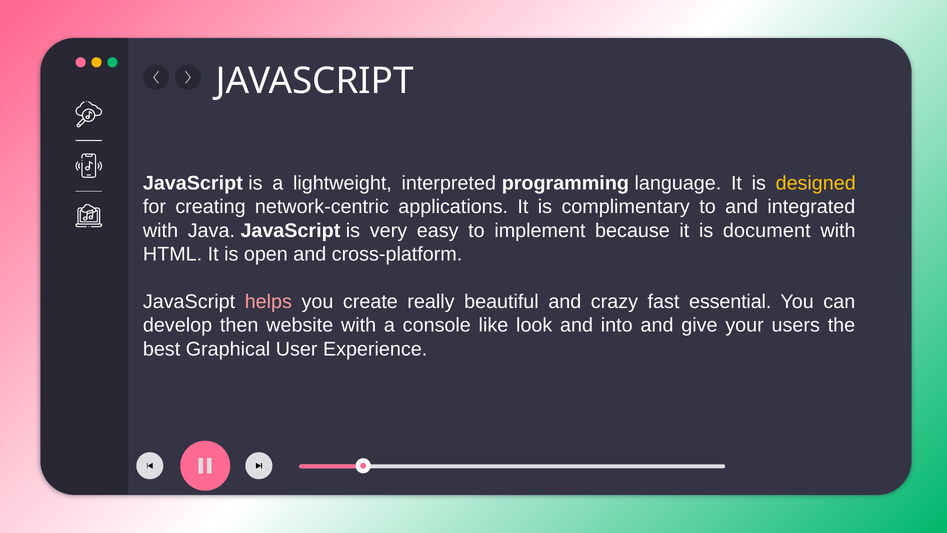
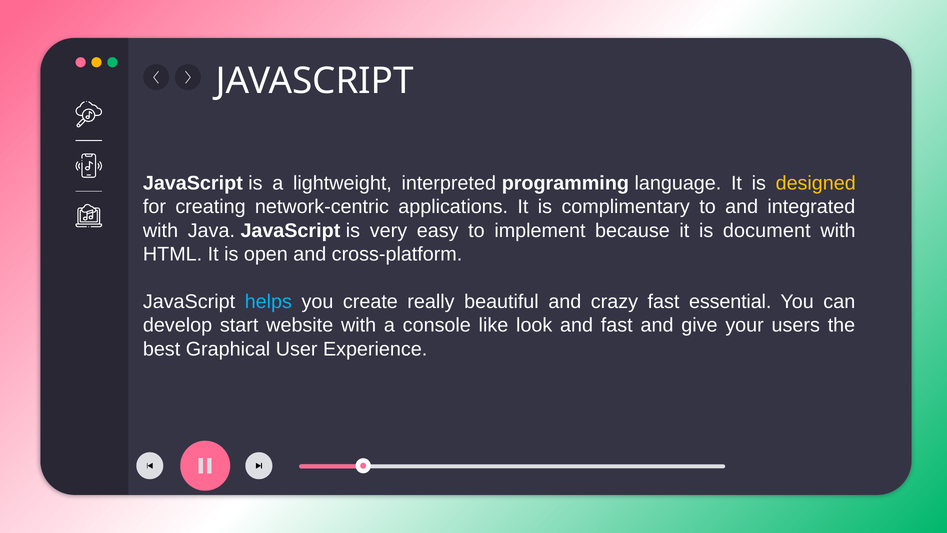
helps colour: pink -> light blue
then: then -> start
and into: into -> fast
